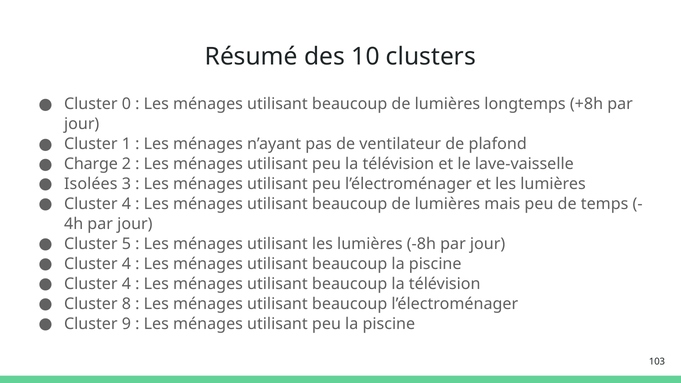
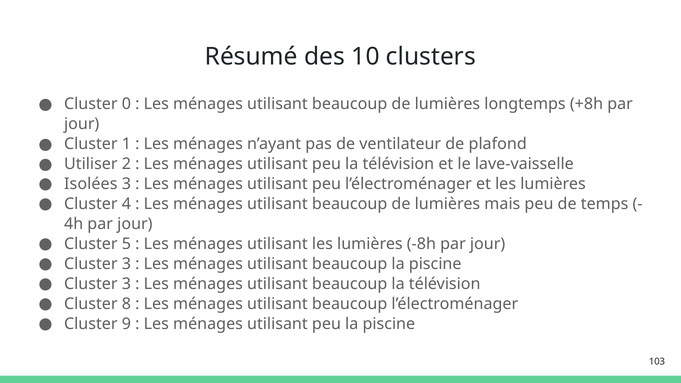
Charge: Charge -> Utiliser
4 at (126, 264): 4 -> 3
4 at (126, 284): 4 -> 3
